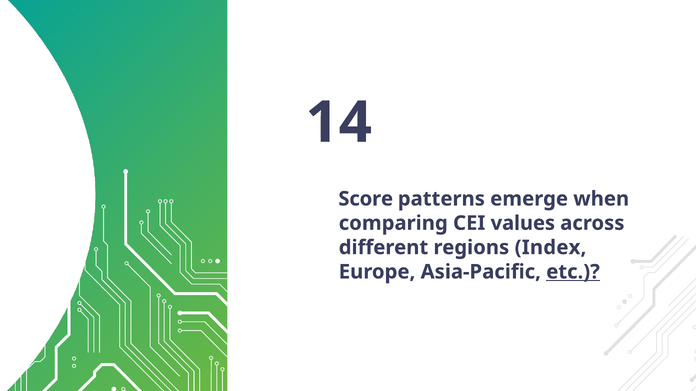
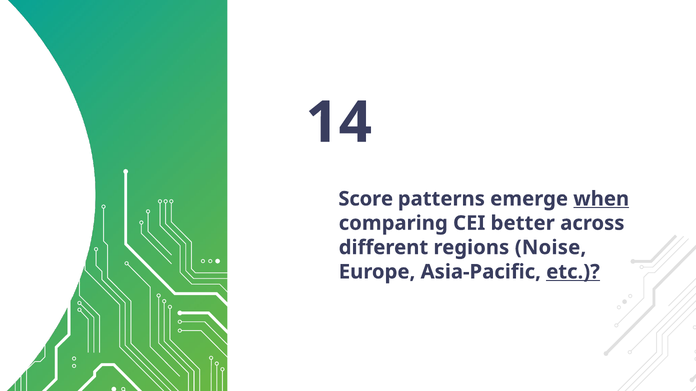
when underline: none -> present
values: values -> better
Index: Index -> Noise
